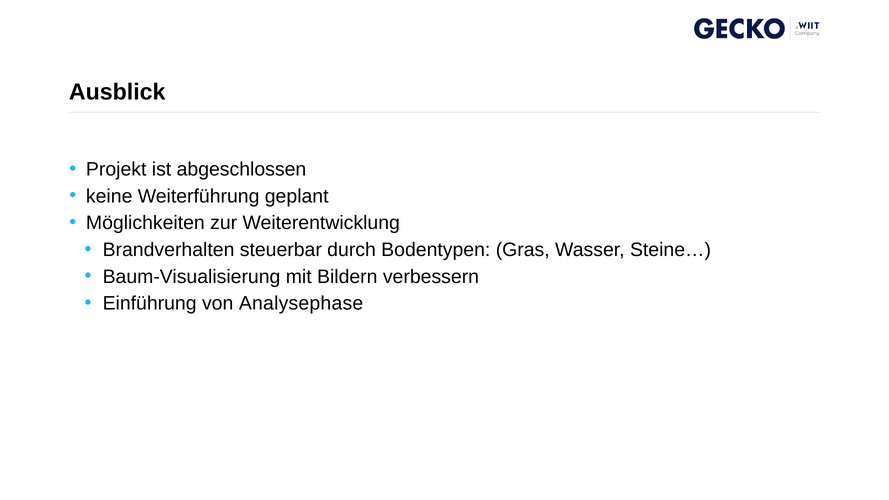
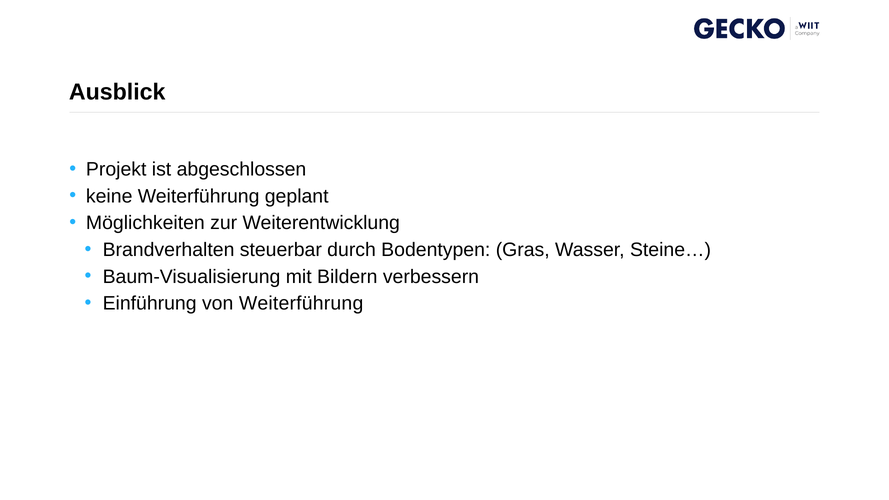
von Analysephase: Analysephase -> Weiterführung
